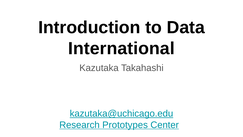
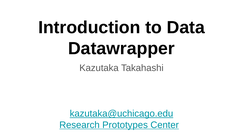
International: International -> Datawrapper
